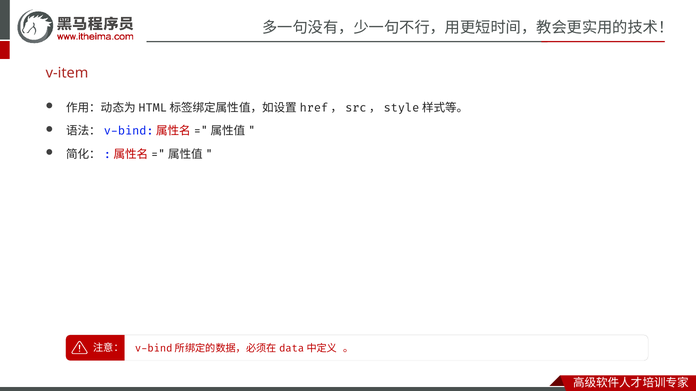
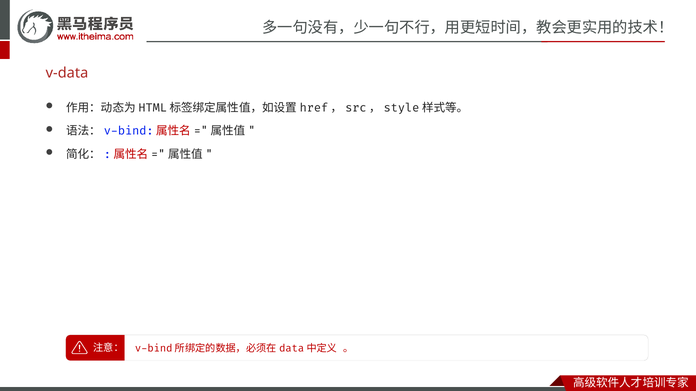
v-item: v-item -> v-data
